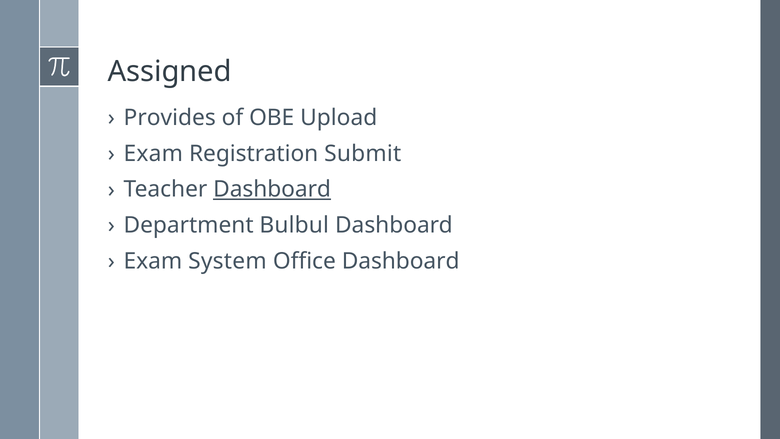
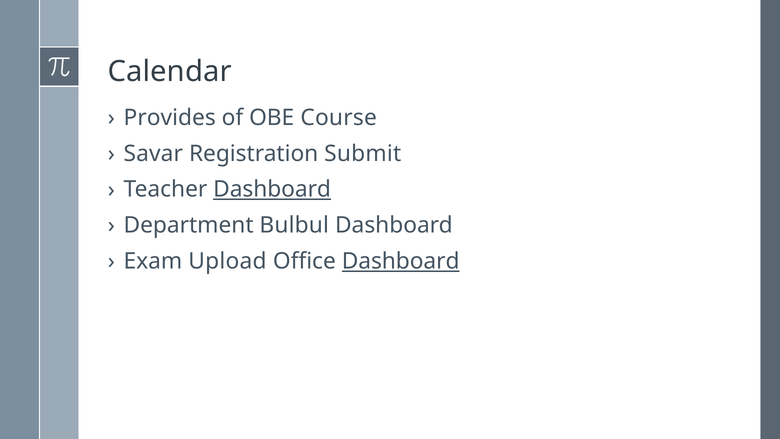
Assigned: Assigned -> Calendar
Upload: Upload -> Course
Exam at (153, 153): Exam -> Savar
System: System -> Upload
Dashboard at (401, 261) underline: none -> present
